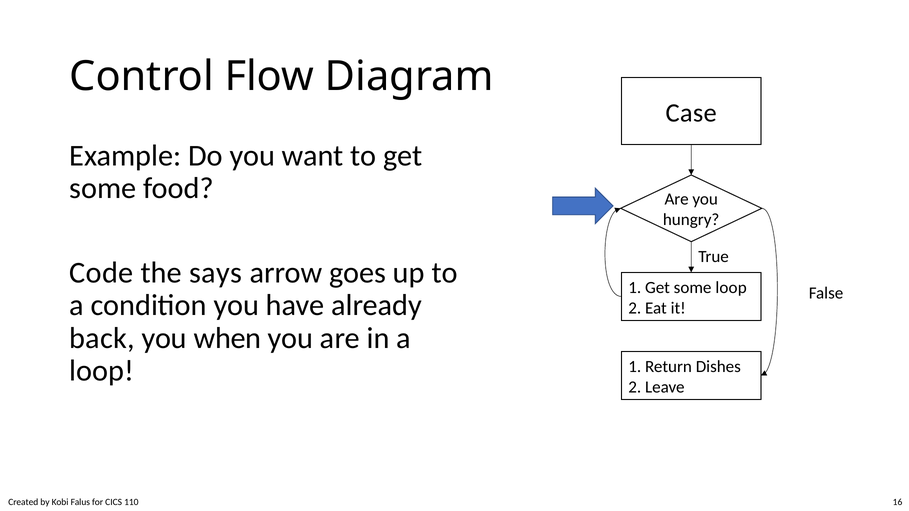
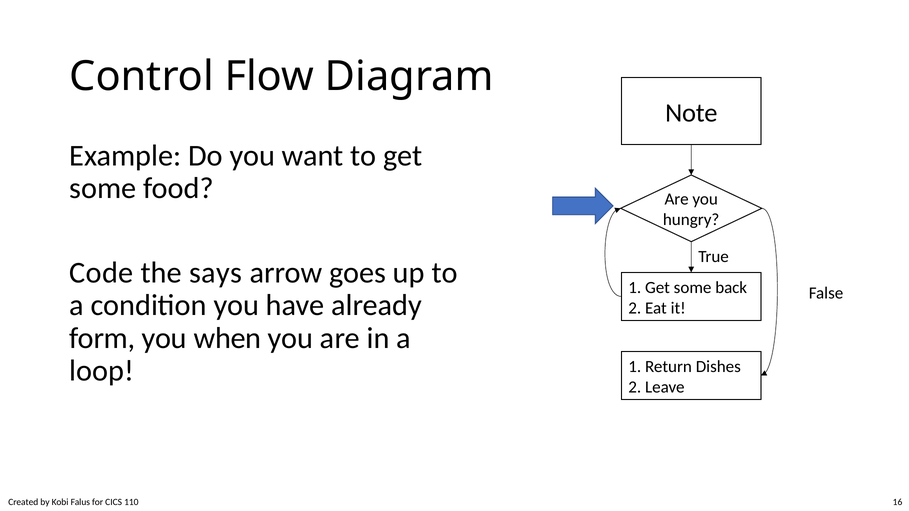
Case: Case -> Note
some loop: loop -> back
back: back -> form
